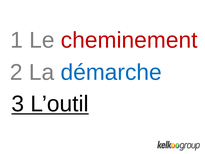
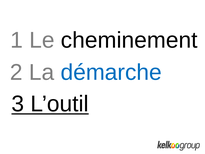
cheminement colour: red -> black
